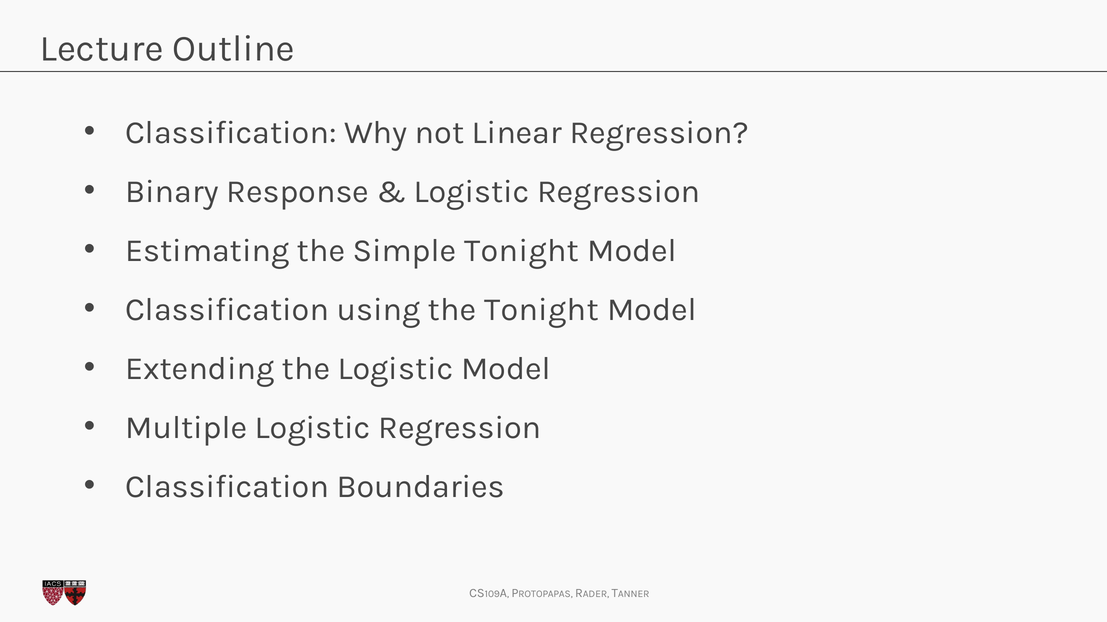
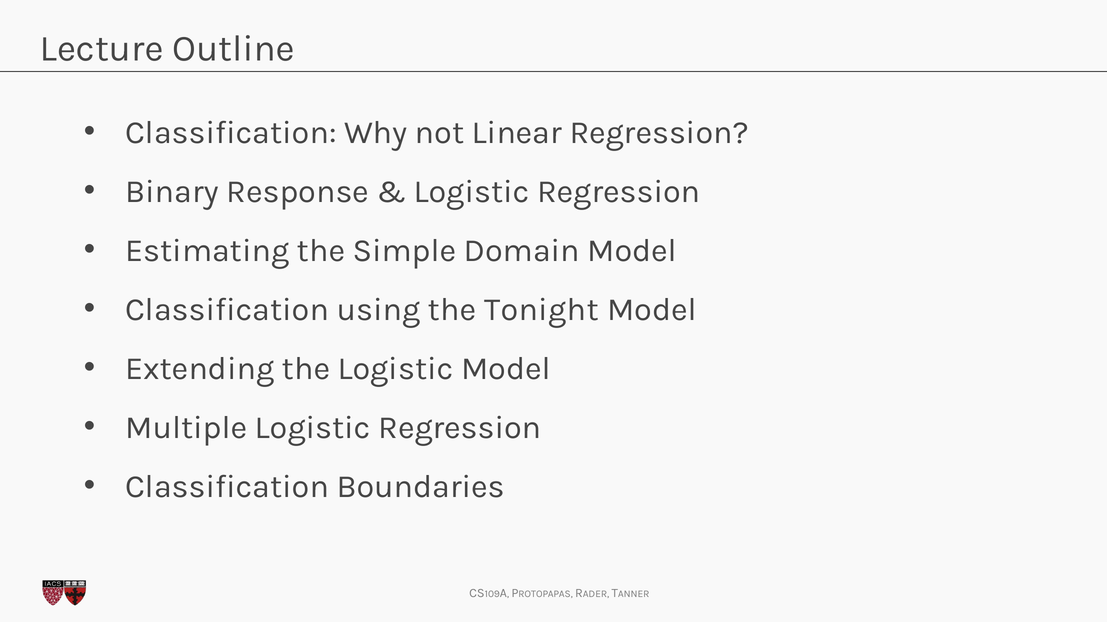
Simple Tonight: Tonight -> Domain
